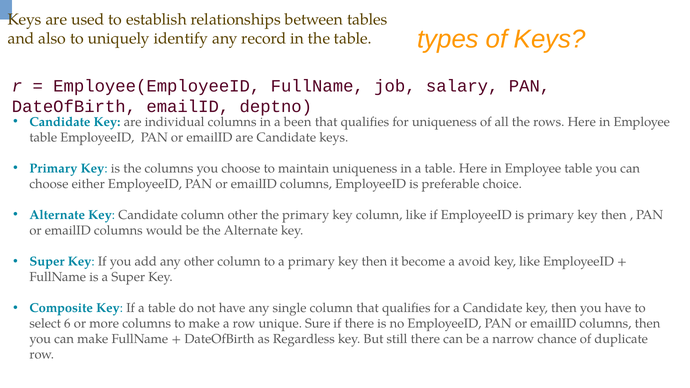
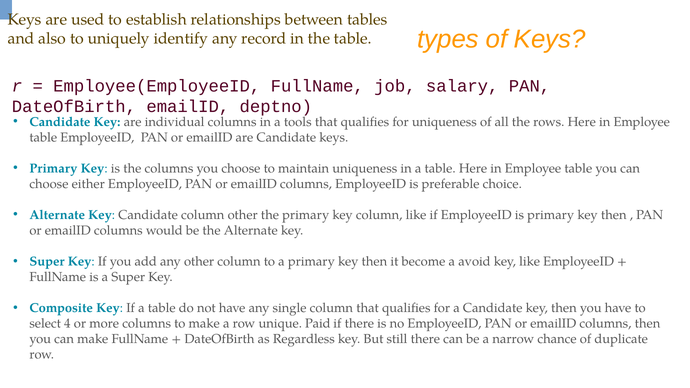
been: been -> tools
6: 6 -> 4
Sure: Sure -> Paid
